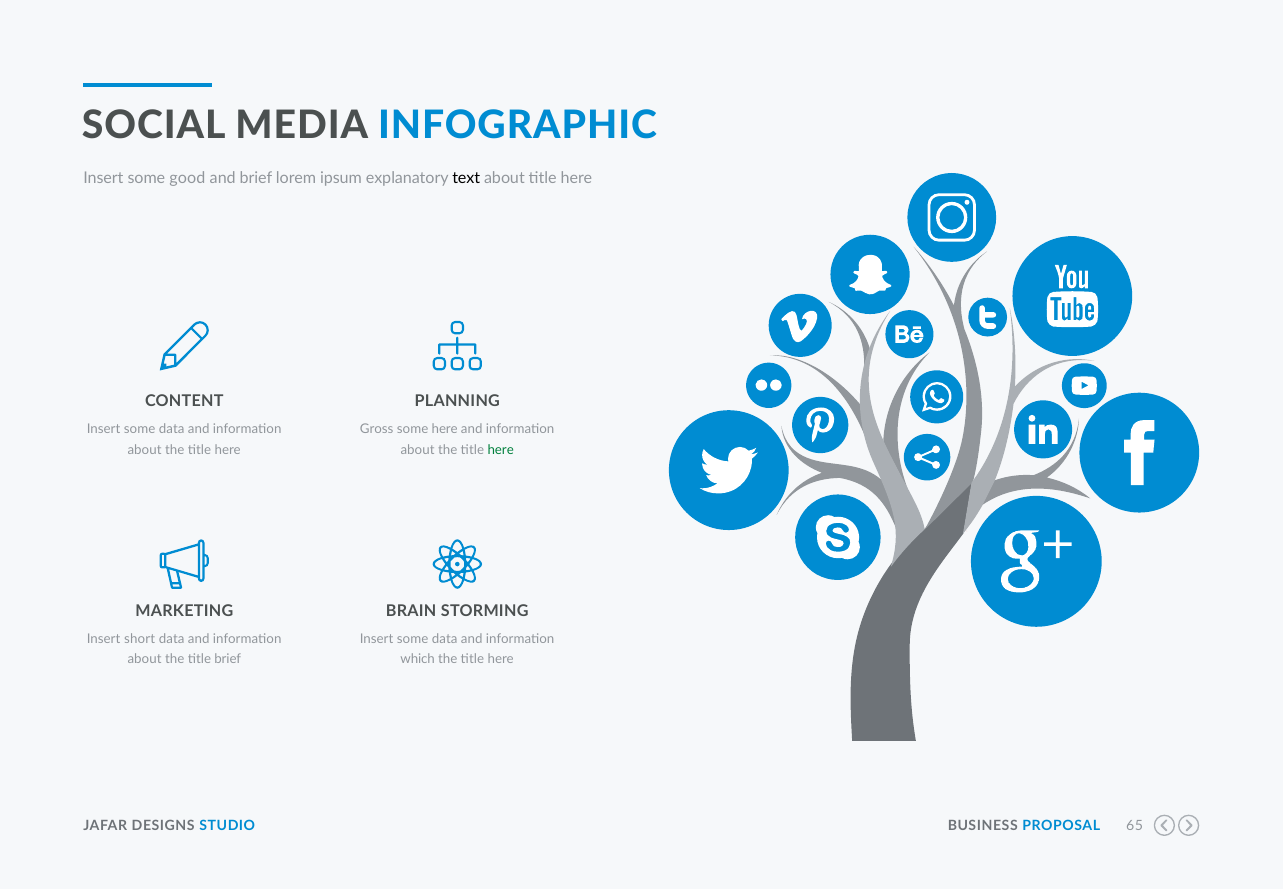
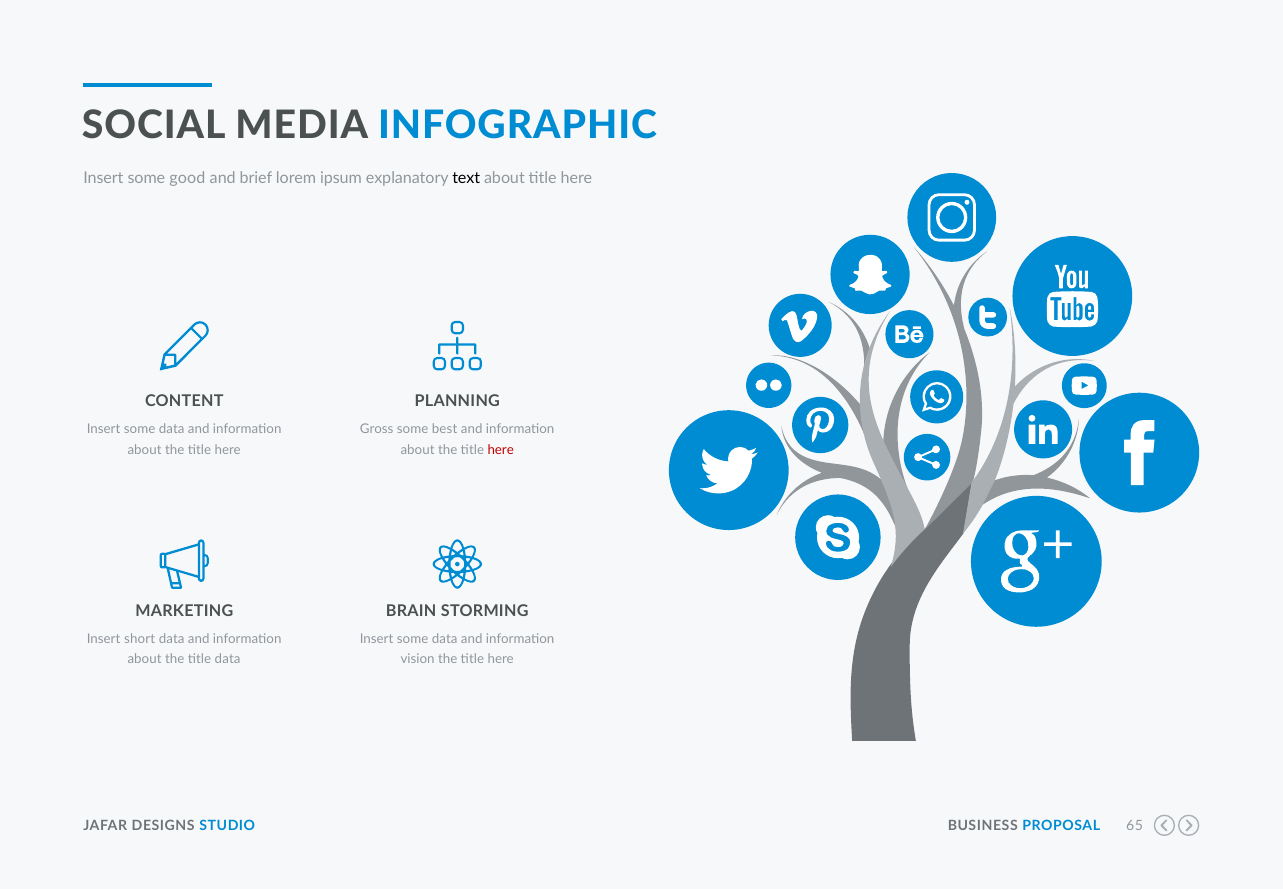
some here: here -> best
here at (501, 449) colour: green -> red
title brief: brief -> data
which: which -> vision
